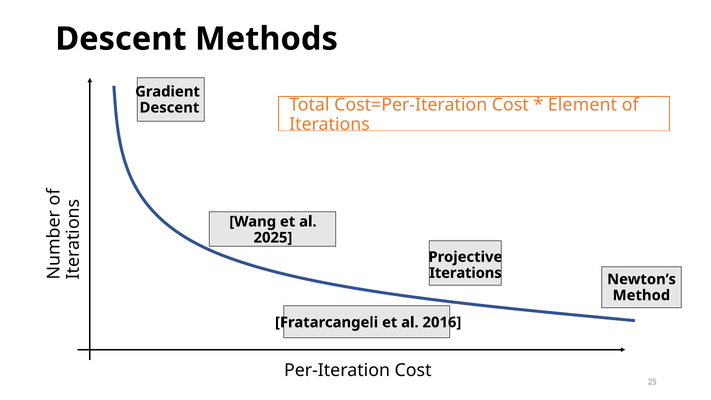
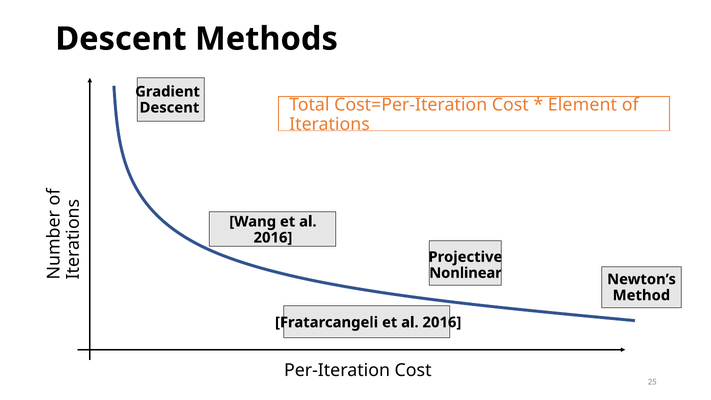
2025 at (273, 238): 2025 -> 2016
Iterations at (465, 273): Iterations -> Nonlinear
